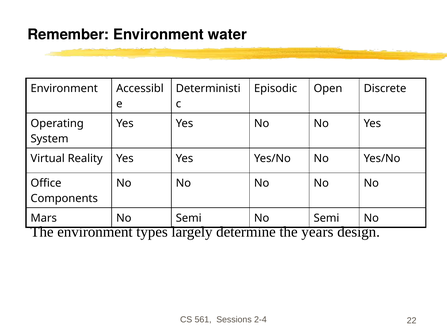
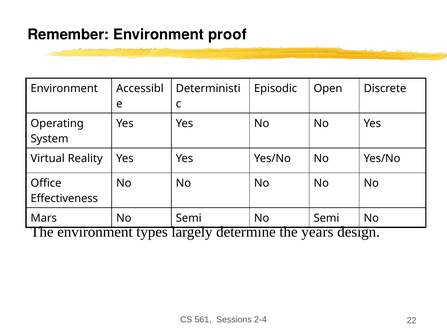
water: water -> proof
Components: Components -> Effectiveness
